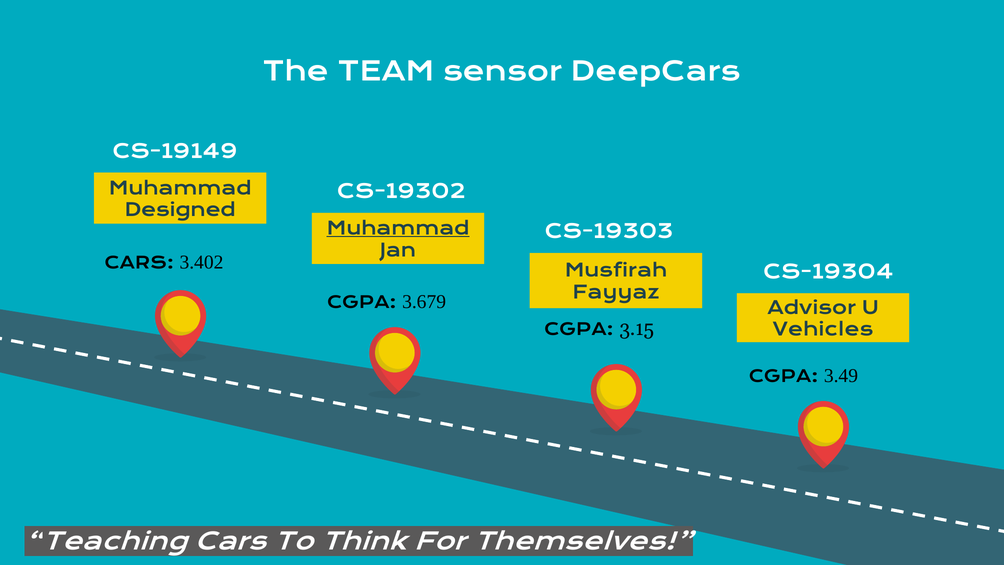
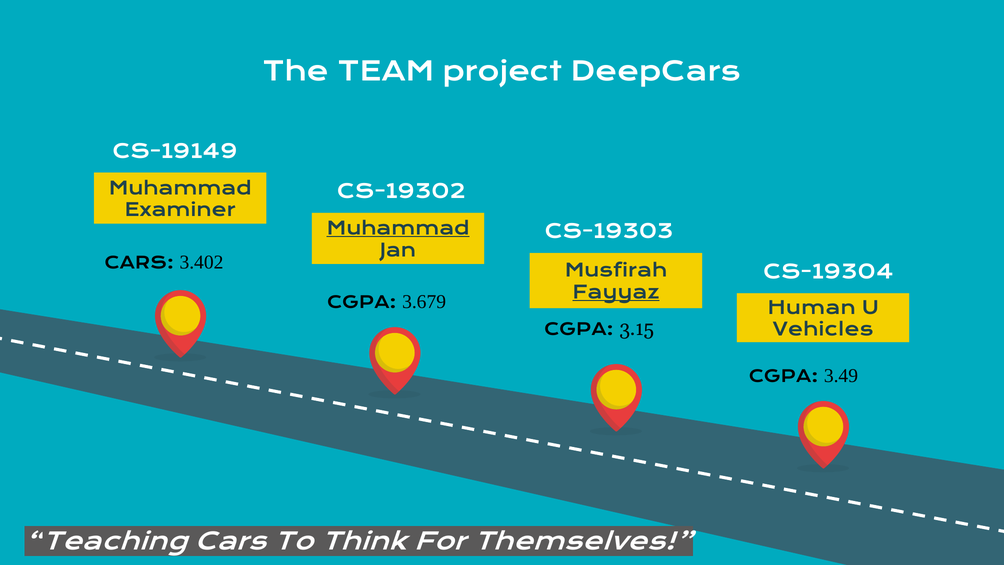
sensor: sensor -> project
Designed: Designed -> Examiner
Fayyaz underline: none -> present
Advisor: Advisor -> Human
